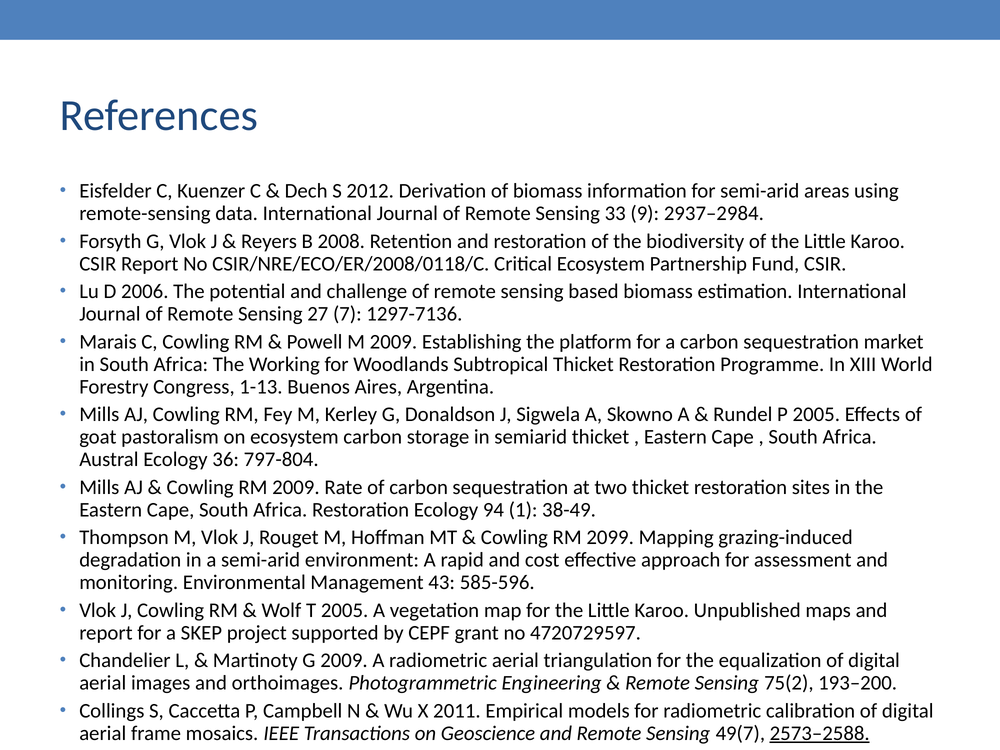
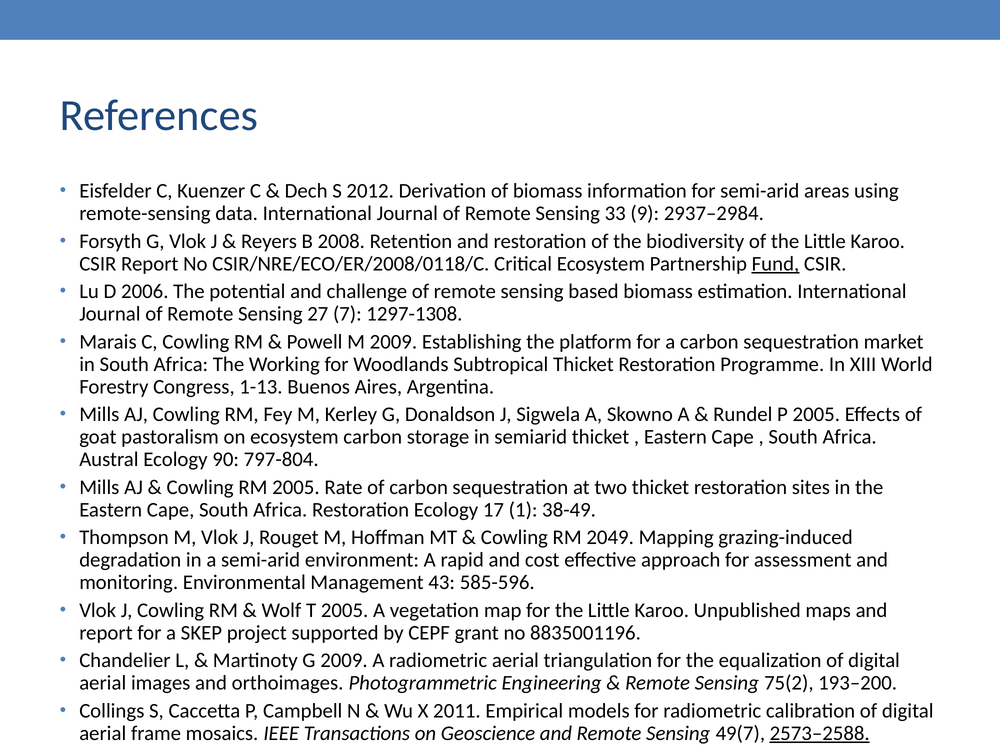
Fund underline: none -> present
1297-7136: 1297-7136 -> 1297-1308
36: 36 -> 90
RM 2009: 2009 -> 2005
94: 94 -> 17
2099: 2099 -> 2049
4720729597: 4720729597 -> 8835001196
